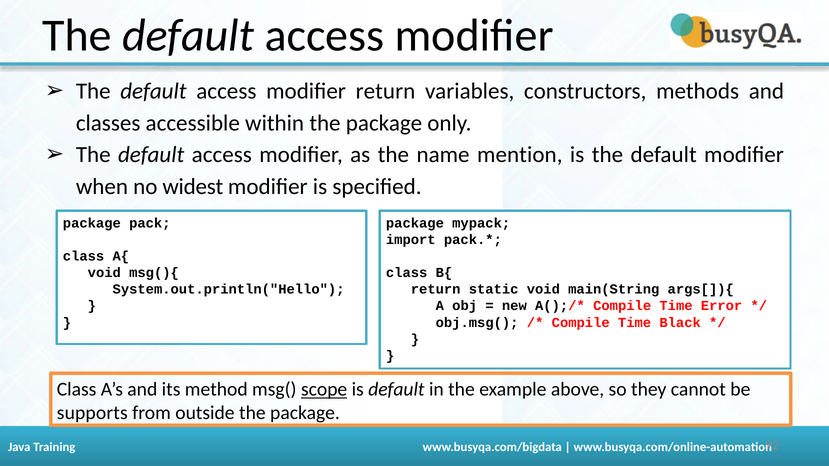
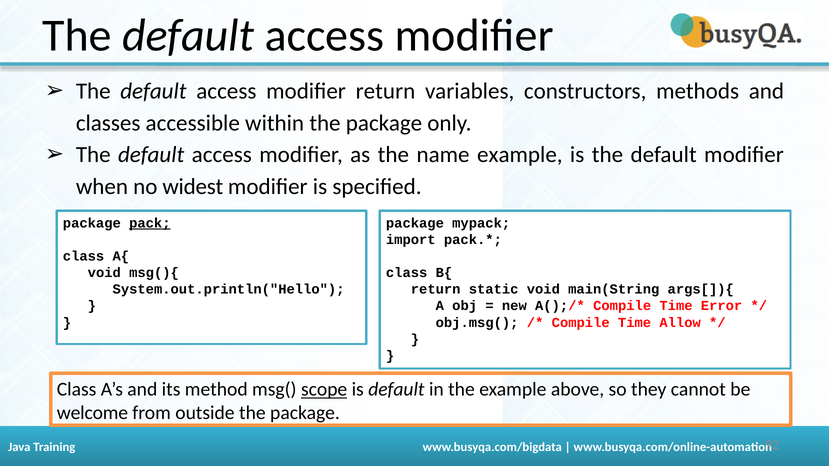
name mention: mention -> example
pack underline: none -> present
Black: Black -> Allow
supports: supports -> welcome
